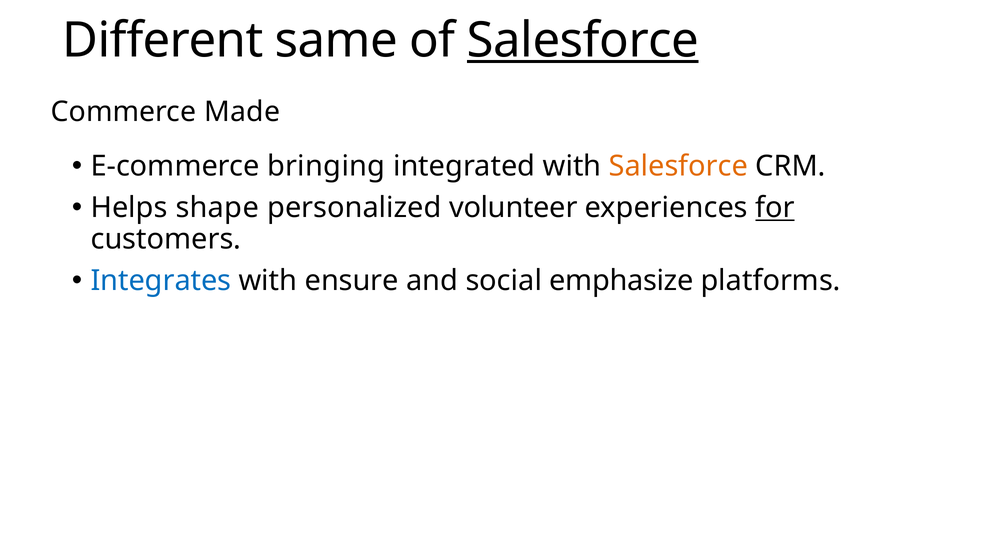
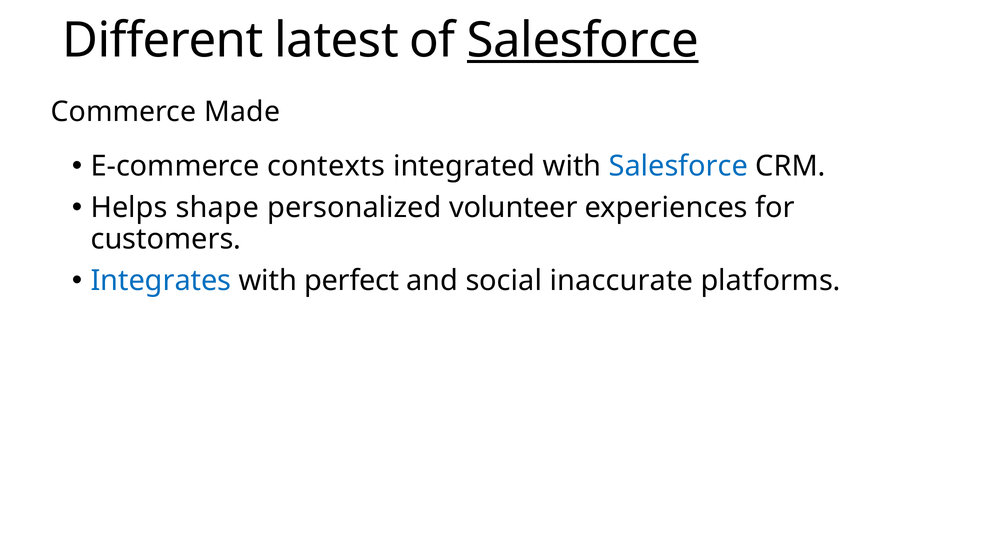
same: same -> latest
bringing: bringing -> contexts
Salesforce at (678, 166) colour: orange -> blue
for underline: present -> none
ensure: ensure -> perfect
emphasize: emphasize -> inaccurate
